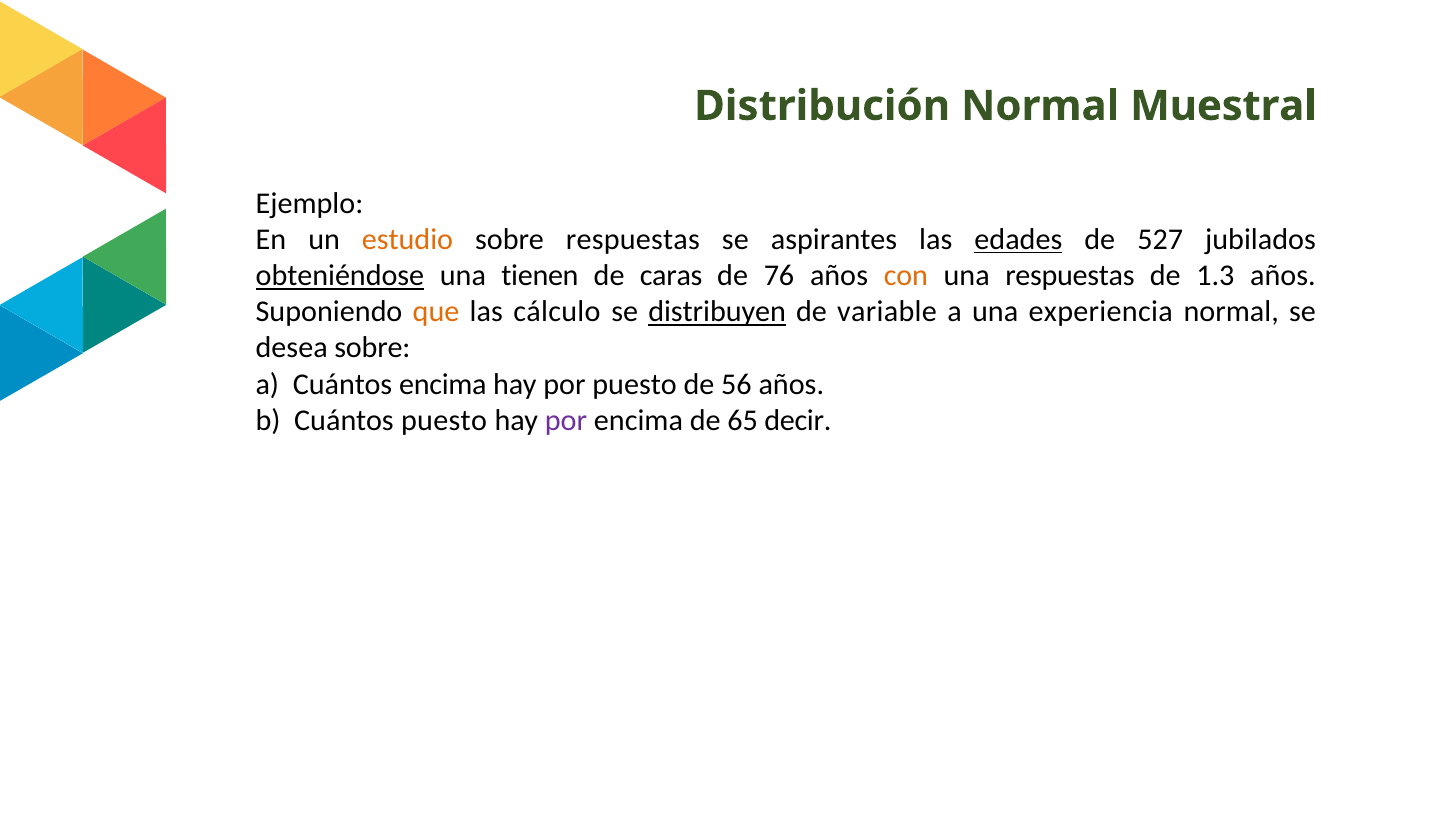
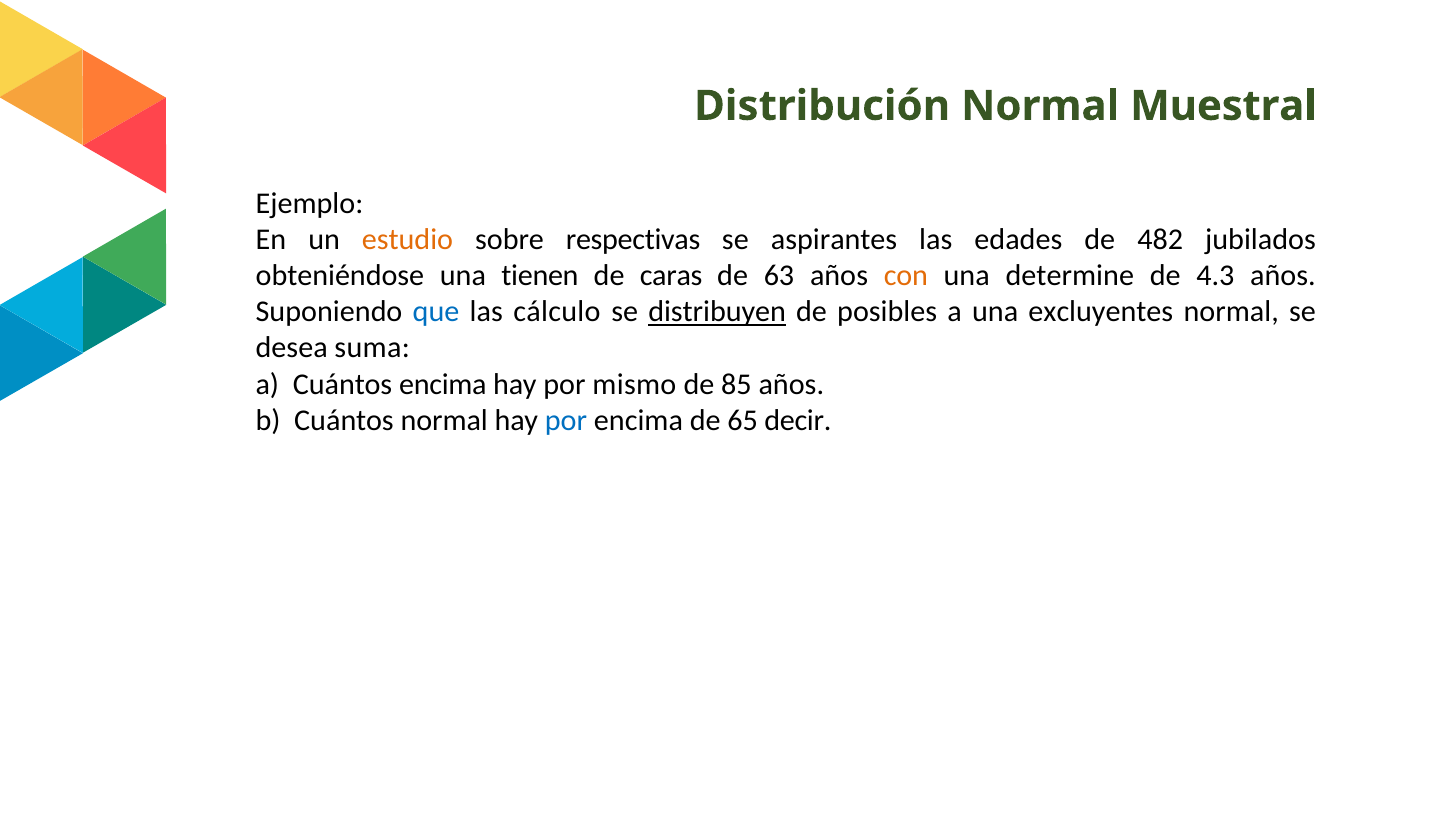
sobre respuestas: respuestas -> respectivas
edades underline: present -> none
527: 527 -> 482
obteniéndose underline: present -> none
76: 76 -> 63
una respuestas: respuestas -> determine
1.3: 1.3 -> 4.3
que colour: orange -> blue
variable: variable -> posibles
experiencia: experiencia -> excluyentes
desea sobre: sobre -> suma
por puesto: puesto -> mismo
56: 56 -> 85
Cuántos puesto: puesto -> normal
por at (566, 420) colour: purple -> blue
